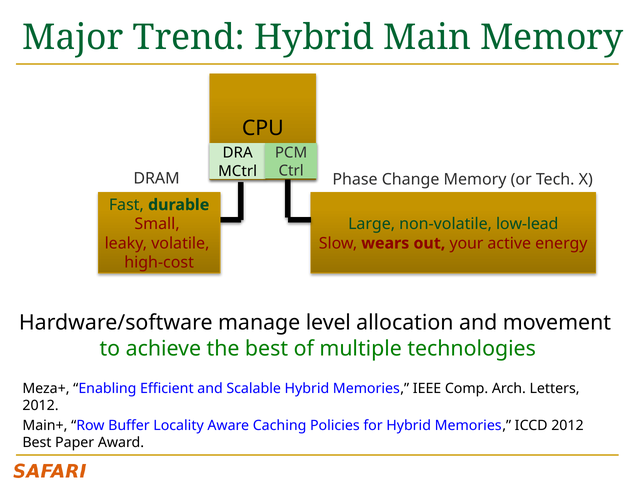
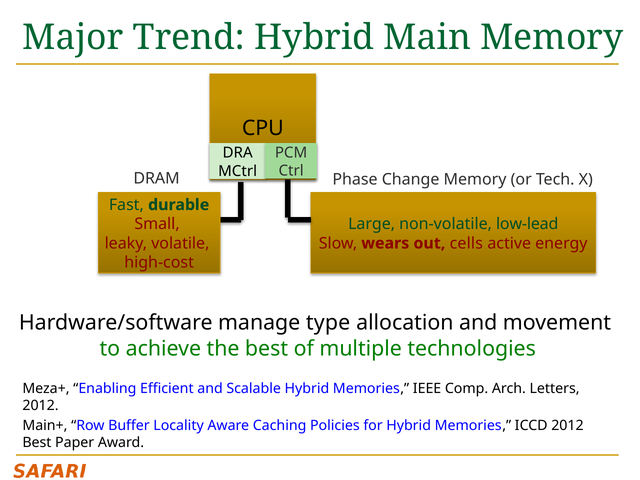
your: your -> cells
level: level -> type
